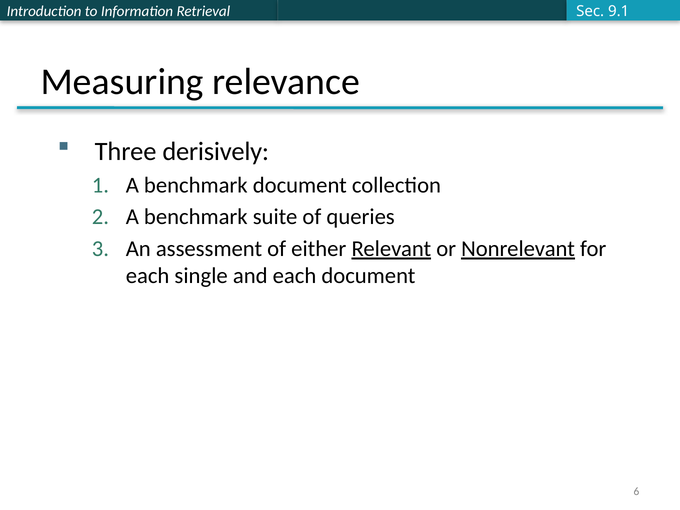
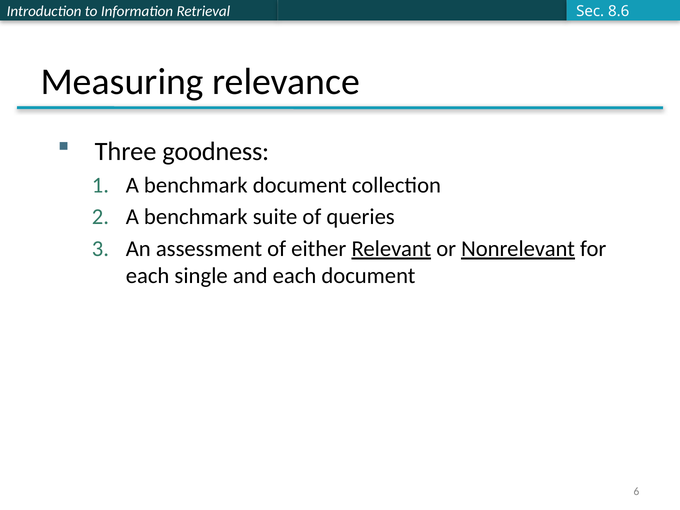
9.1: 9.1 -> 8.6
derisively: derisively -> goodness
